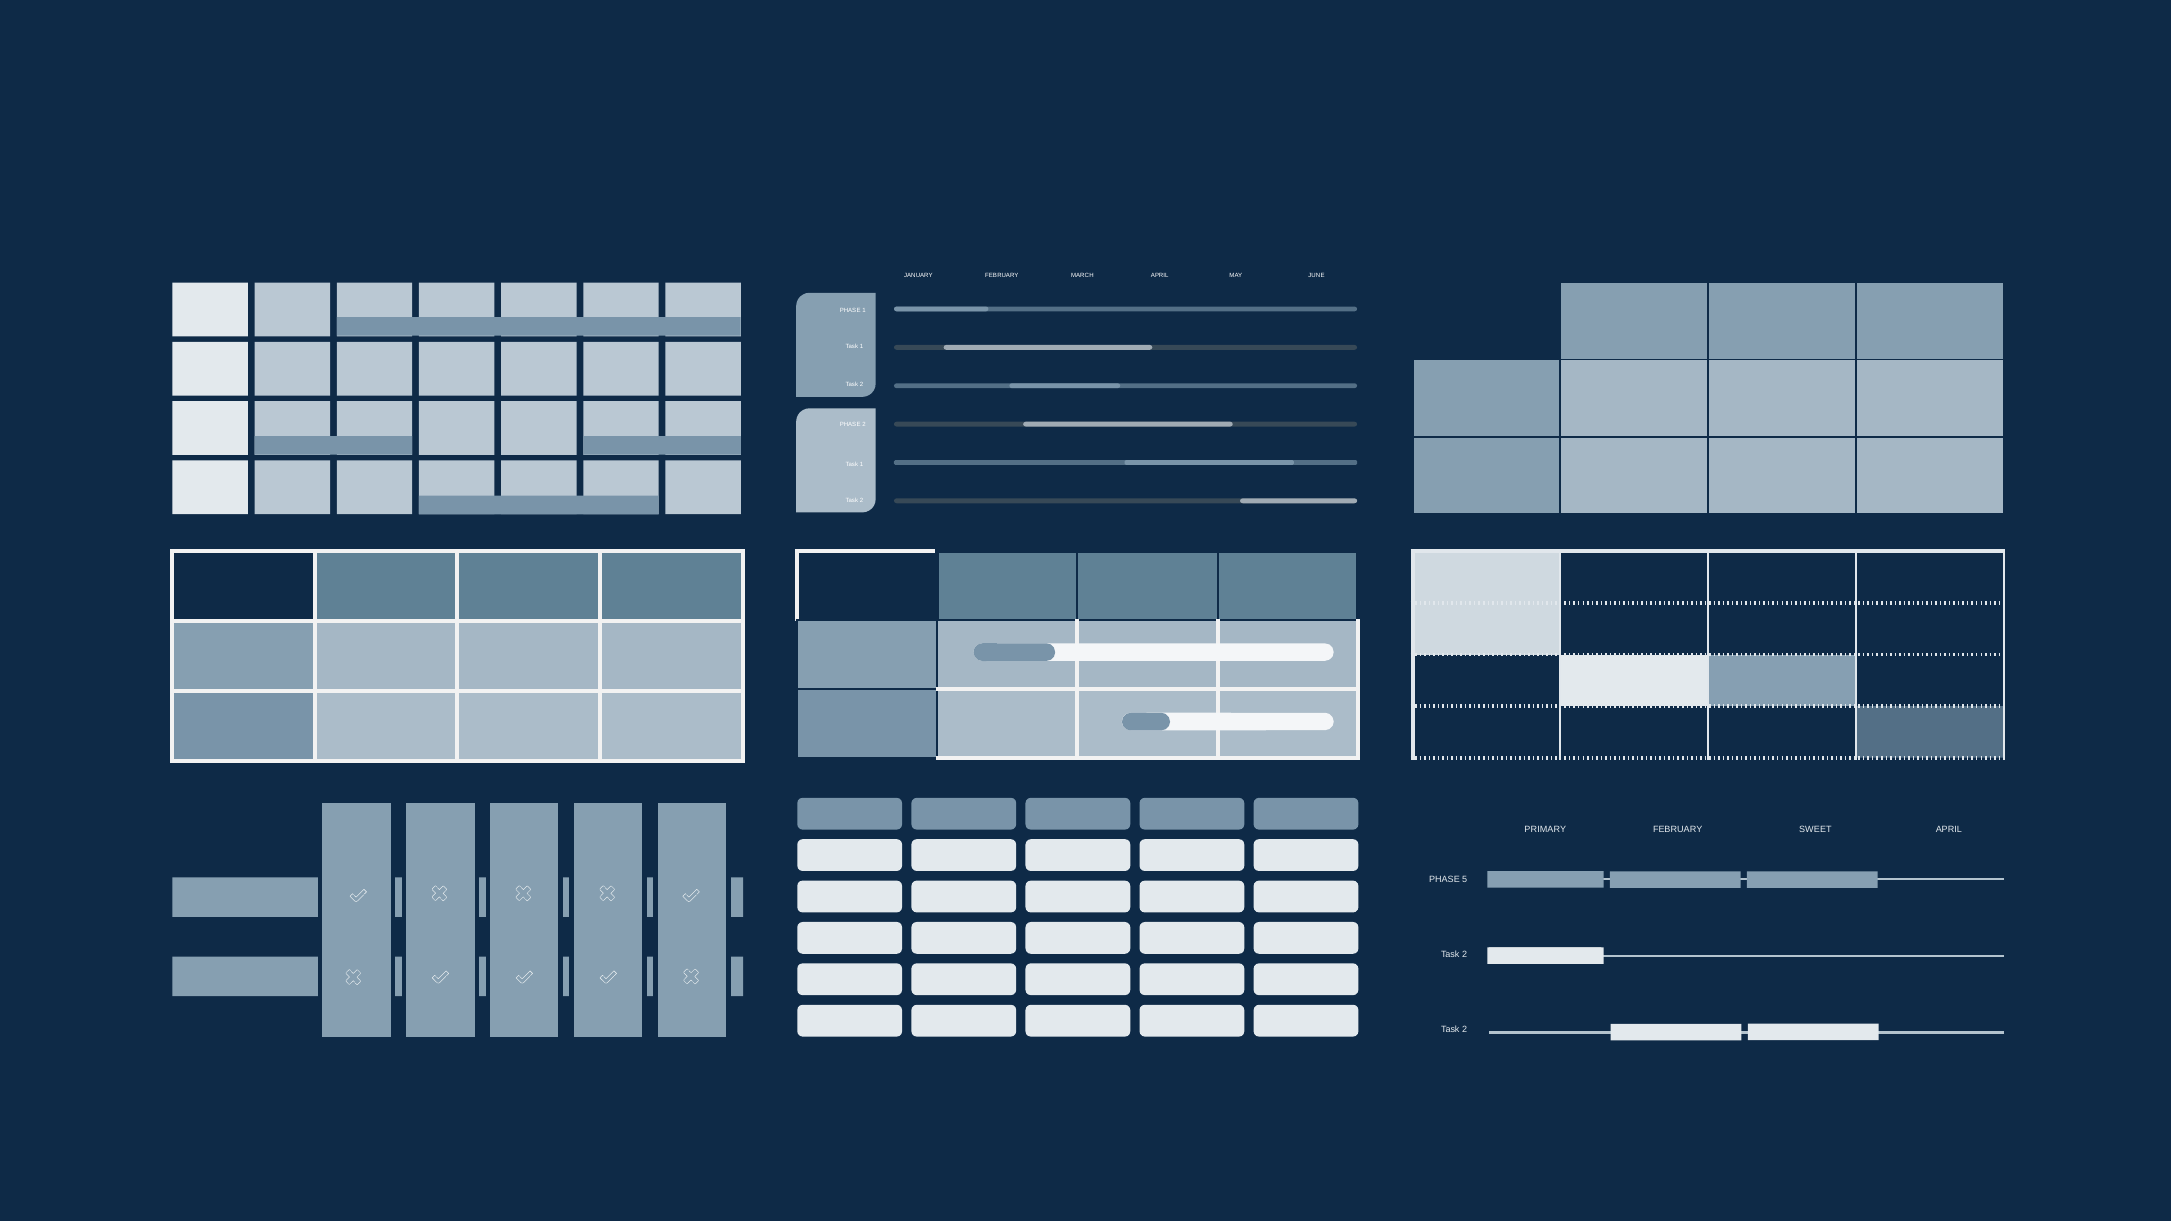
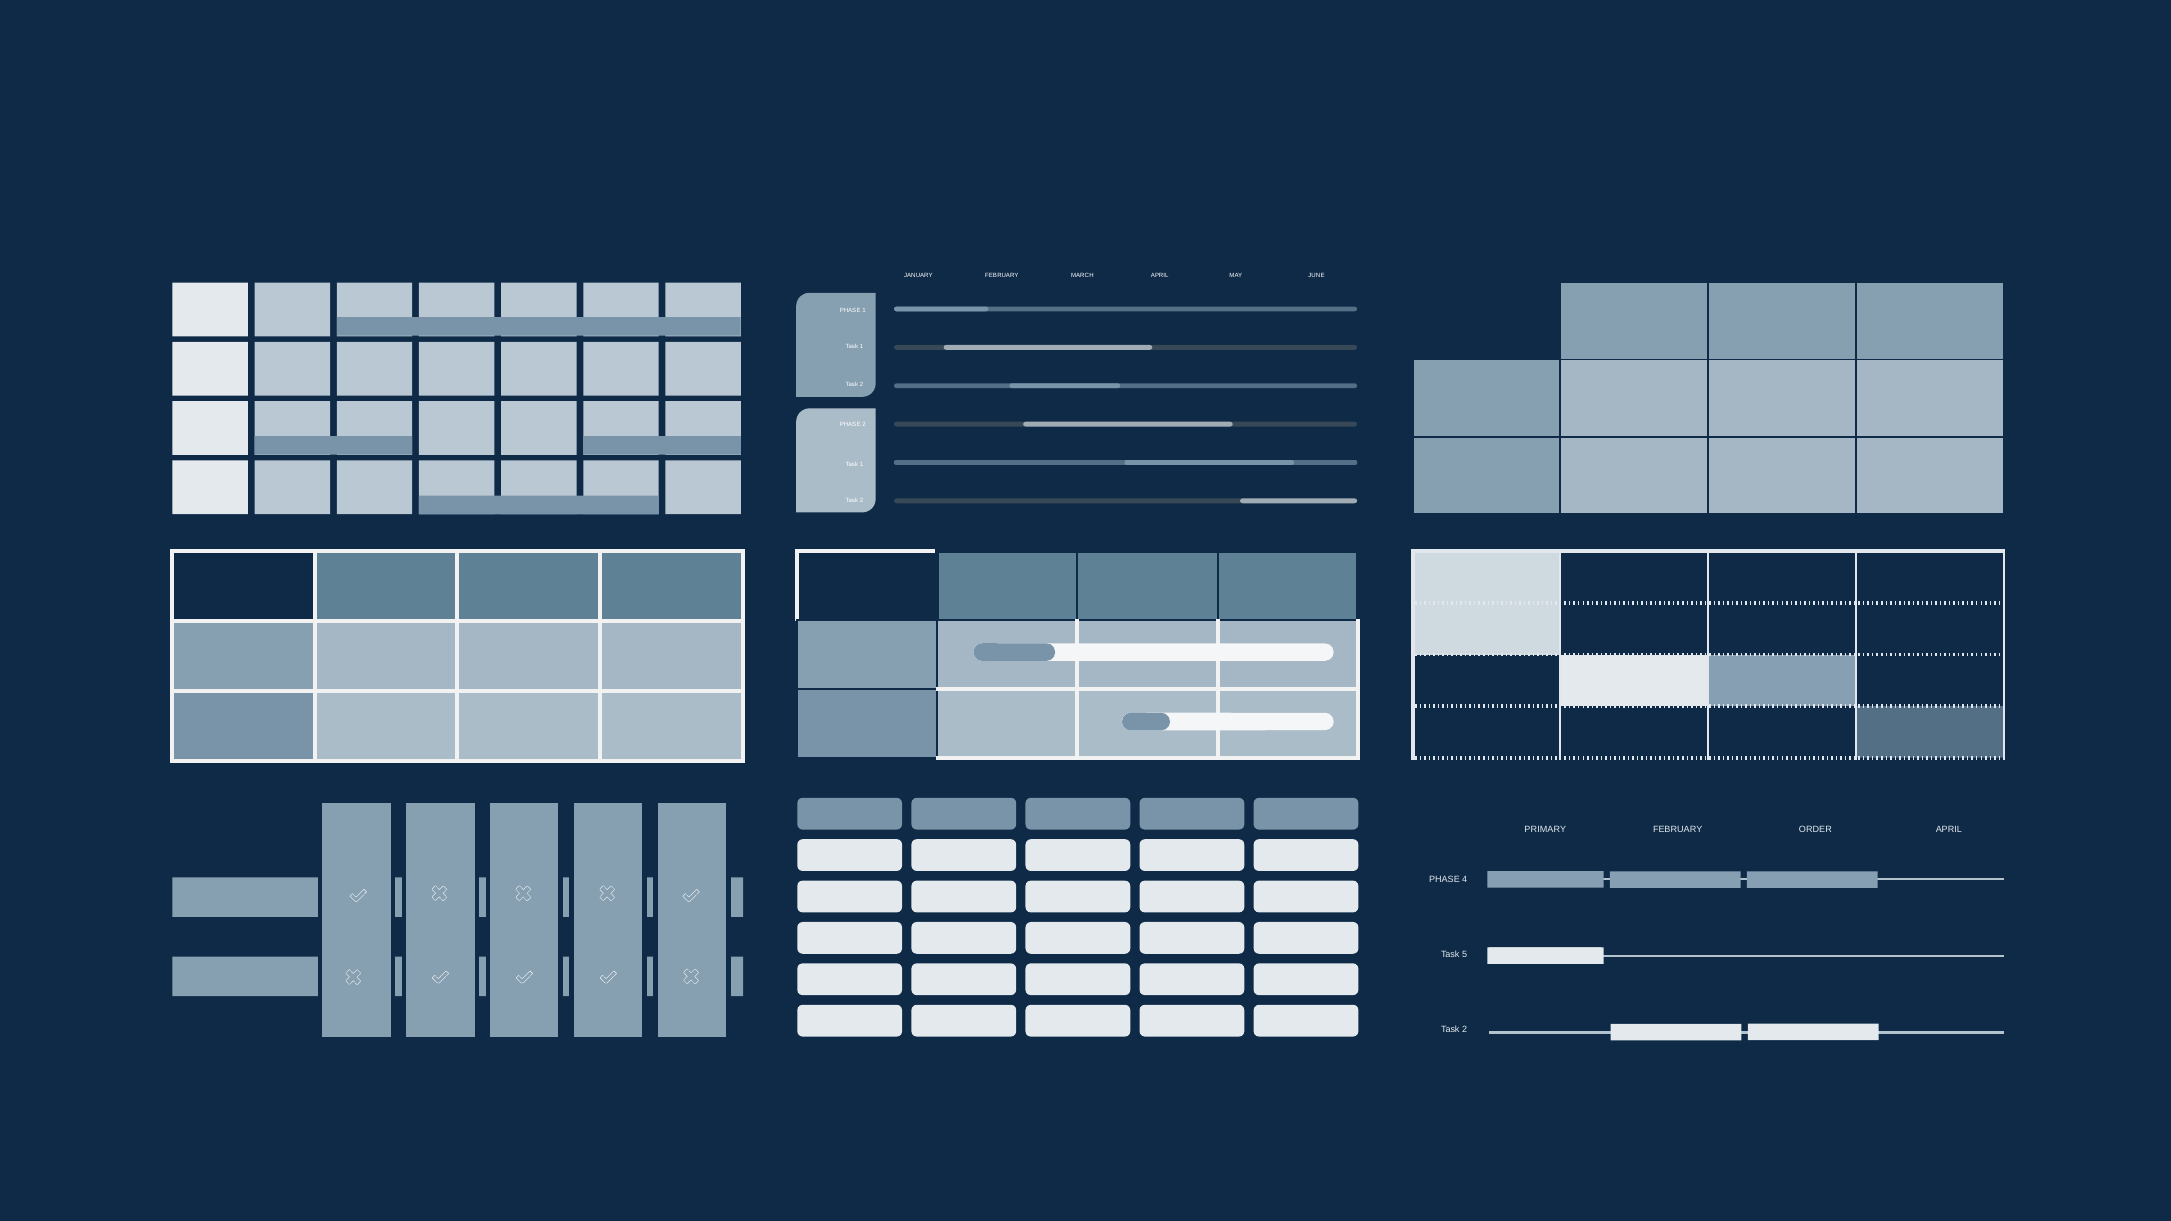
SWEET: SWEET -> ORDER
5: 5 -> 4
2 at (1465, 955): 2 -> 5
